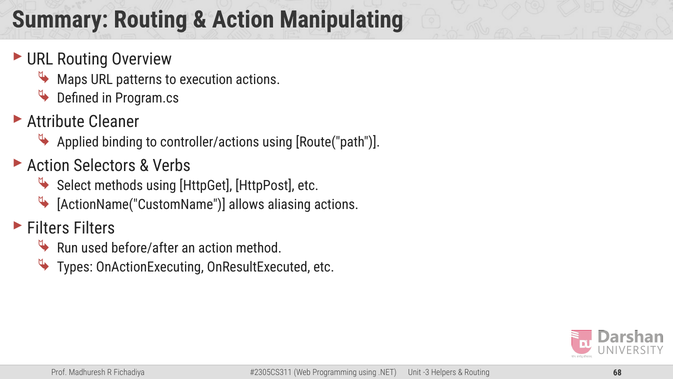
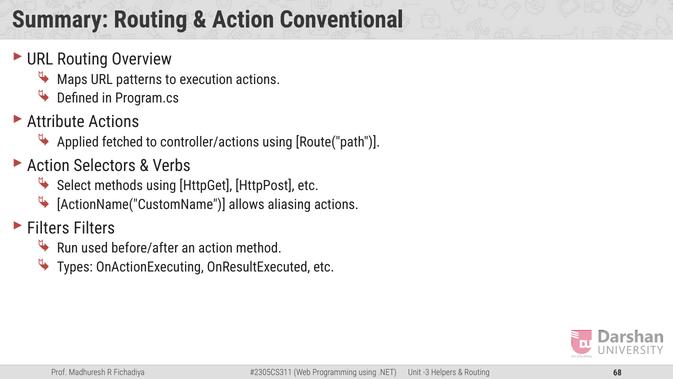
Manipulating: Manipulating -> Conventional
Attribute Cleaner: Cleaner -> Actions
binding: binding -> fetched
